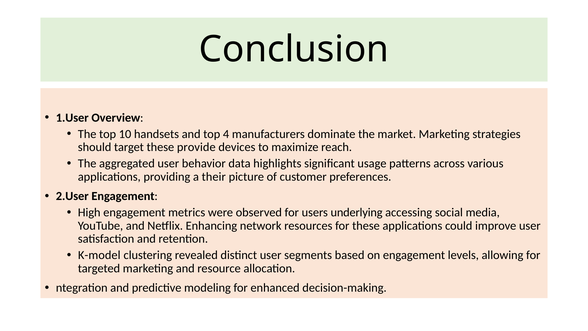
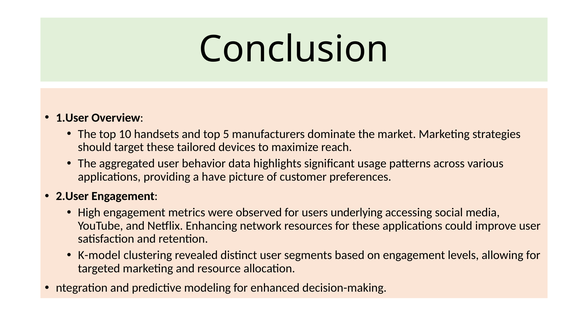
4: 4 -> 5
provide: provide -> tailored
their: their -> have
